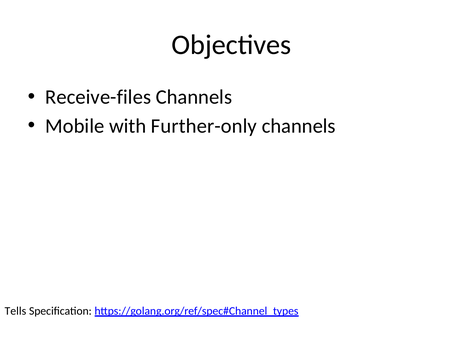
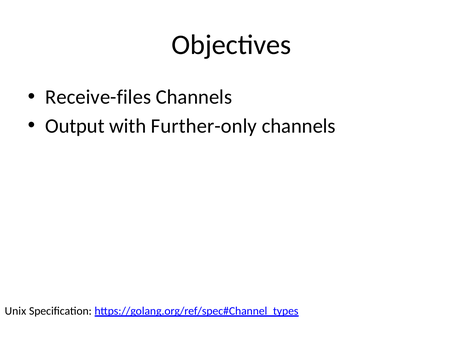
Mobile: Mobile -> Output
Tells: Tells -> Unix
